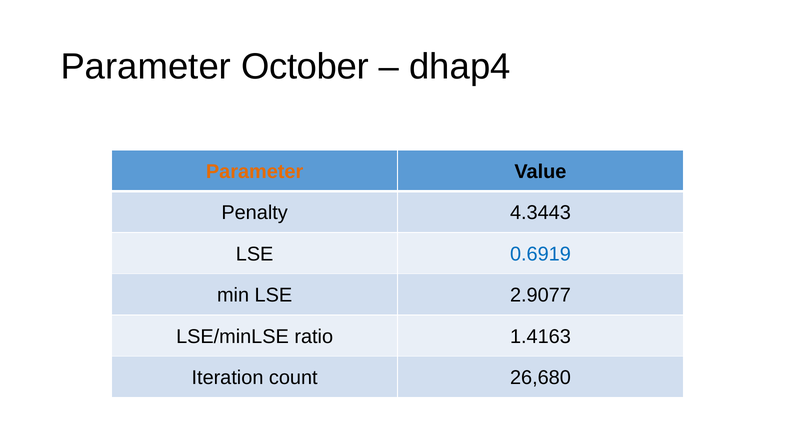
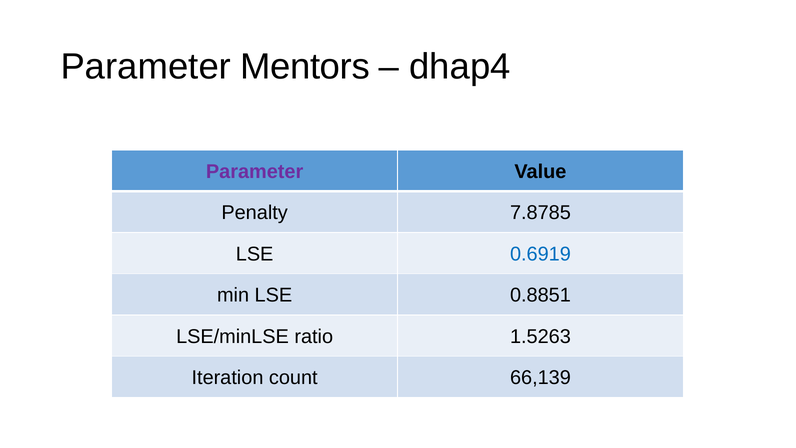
October: October -> Mentors
Parameter at (255, 171) colour: orange -> purple
4.3443: 4.3443 -> 7.8785
2.9077: 2.9077 -> 0.8851
1.4163: 1.4163 -> 1.5263
26,680: 26,680 -> 66,139
